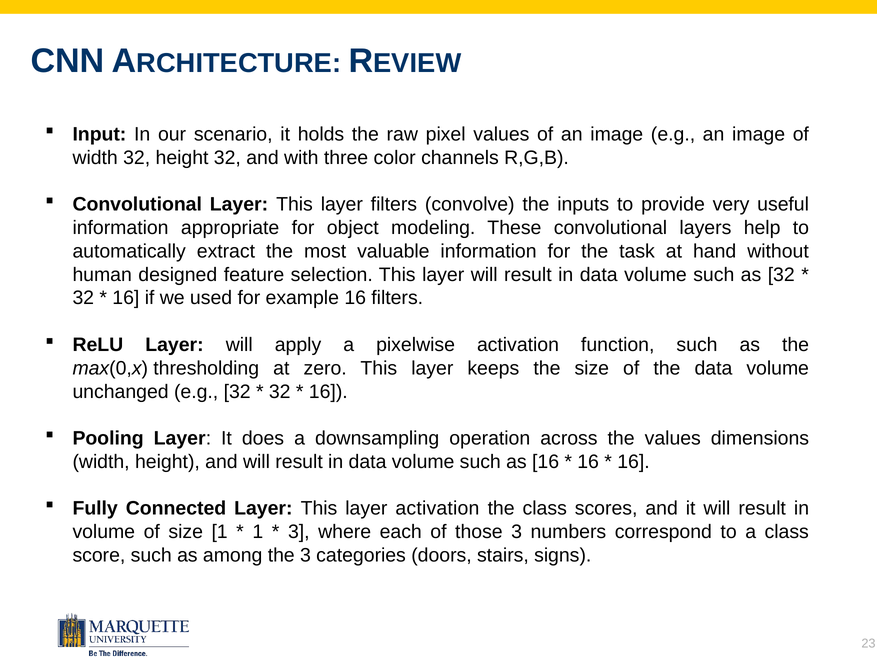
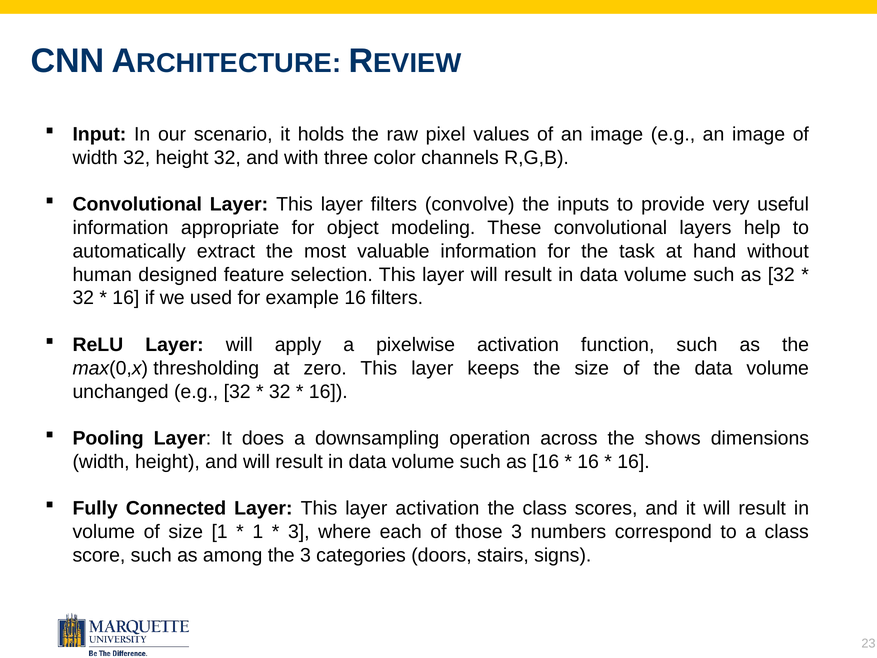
the values: values -> shows
